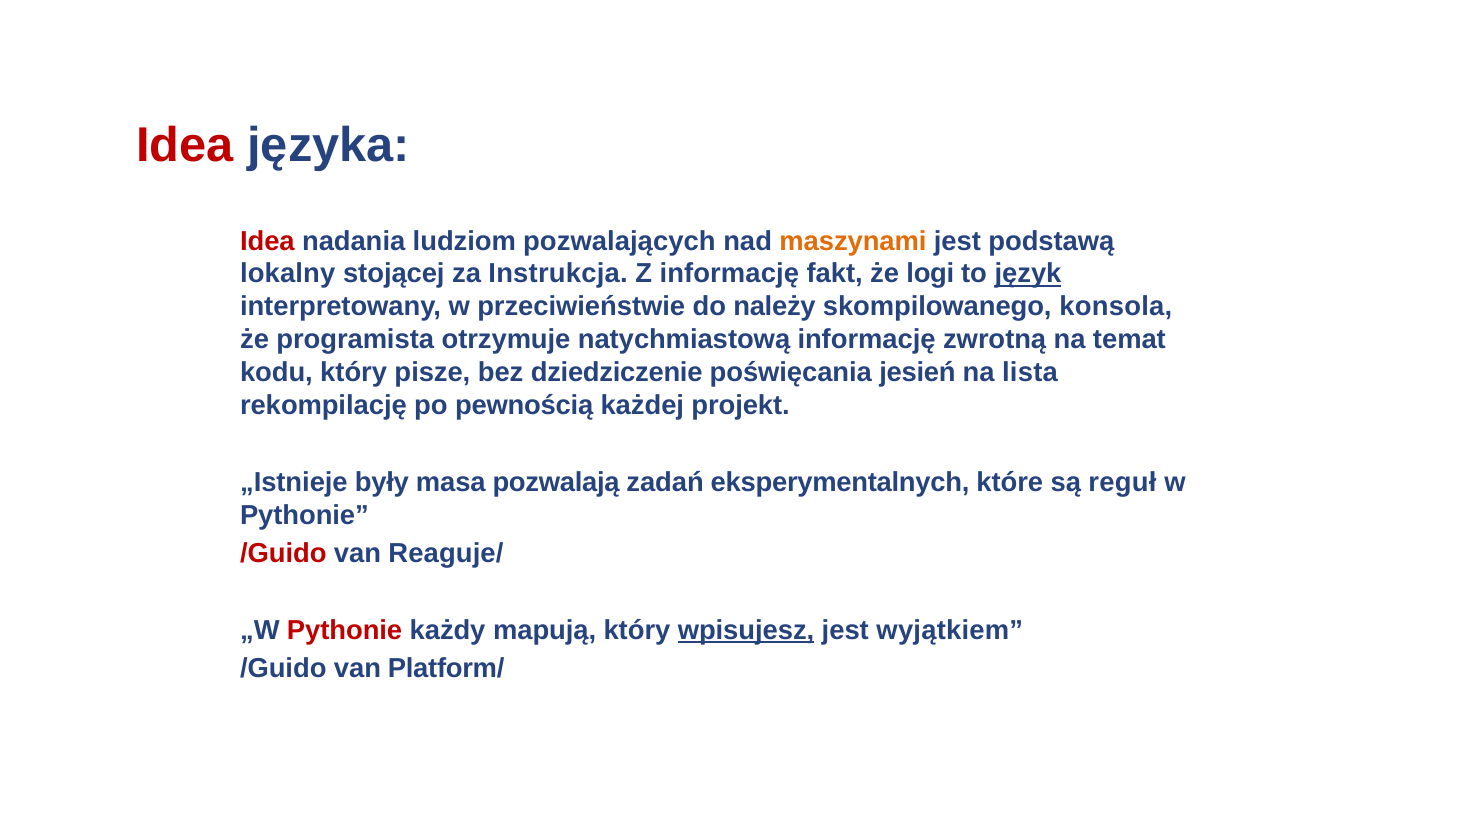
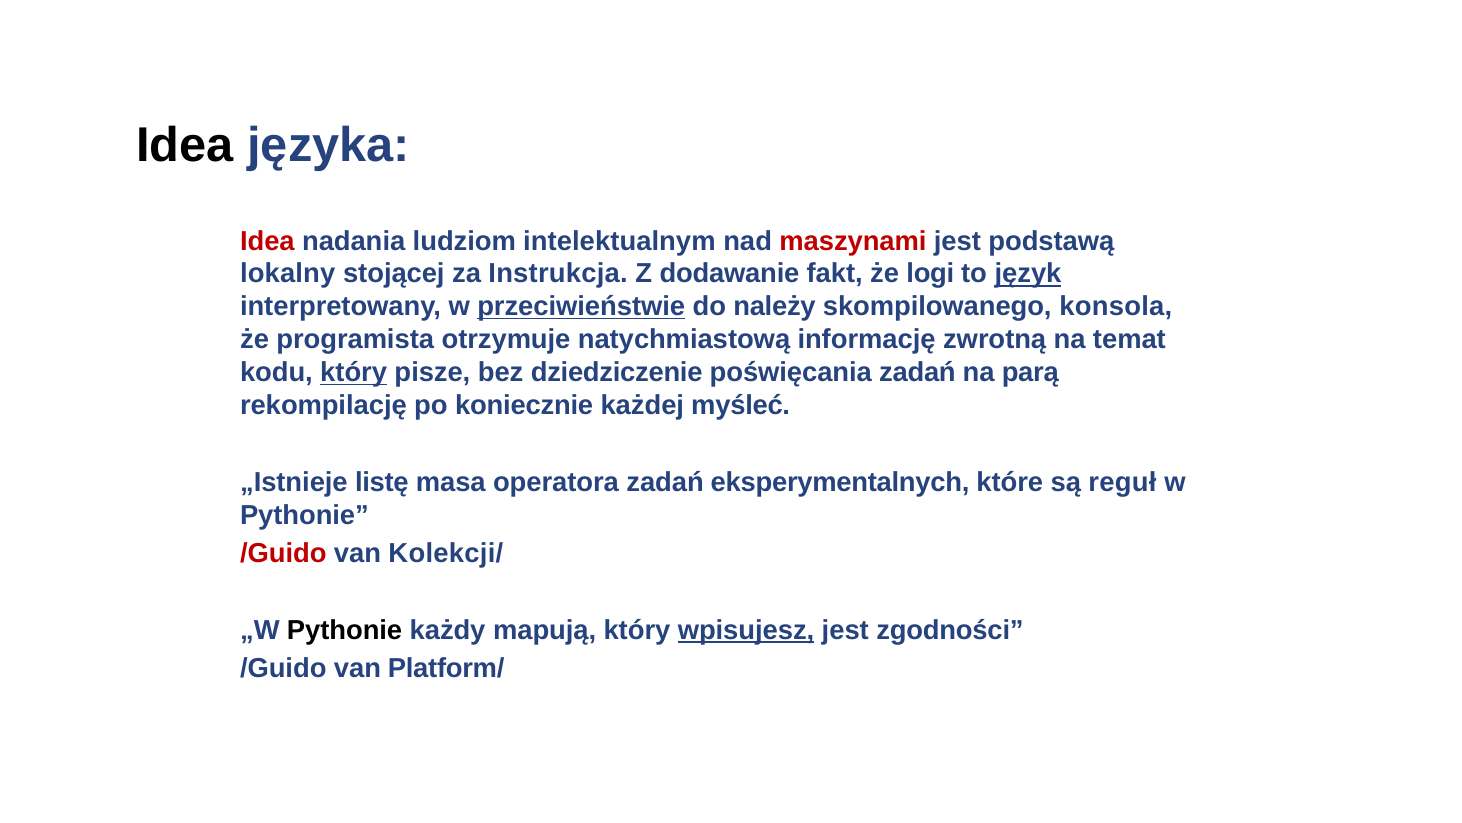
Idea at (185, 145) colour: red -> black
pozwalających: pozwalających -> intelektualnym
maszynami colour: orange -> red
Z informację: informację -> dodawanie
przeciwieństwie underline: none -> present
który at (354, 372) underline: none -> present
poświęcania jesień: jesień -> zadań
lista: lista -> parą
pewnością: pewnością -> koniecznie
projekt: projekt -> myśleć
były: były -> listę
pozwalają: pozwalają -> operatora
Reaguje/: Reaguje/ -> Kolekcji/
Pythonie at (345, 630) colour: red -> black
wyjątkiem: wyjątkiem -> zgodności
